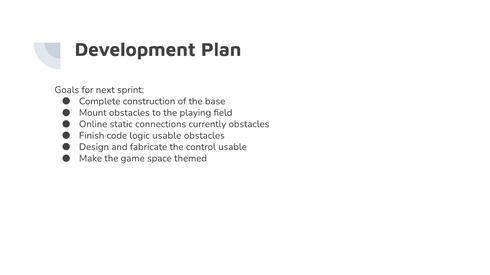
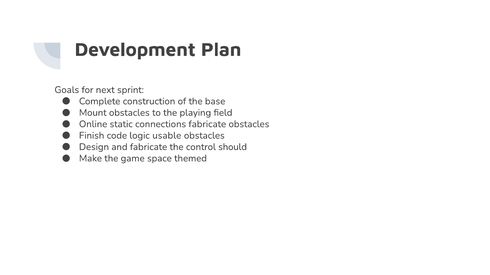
connections currently: currently -> fabricate
control usable: usable -> should
